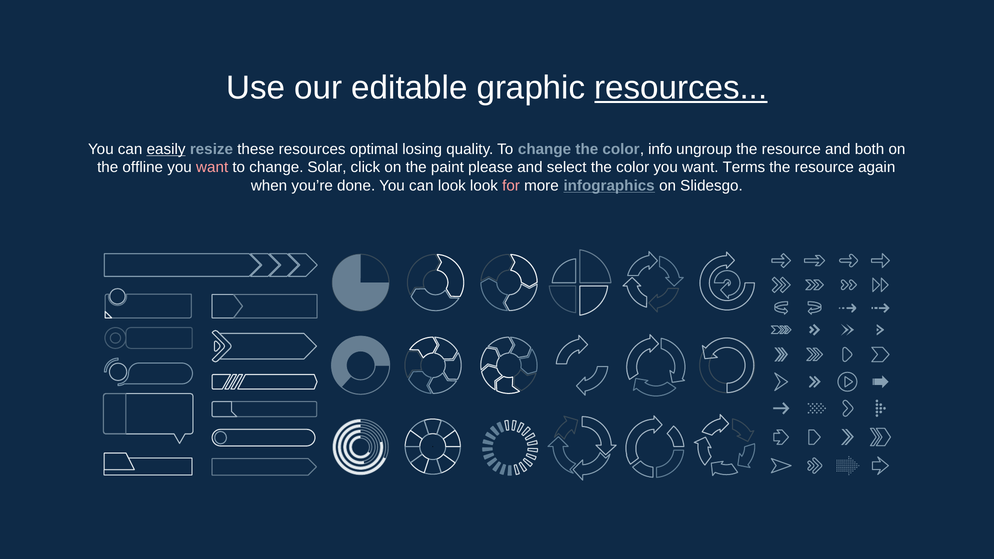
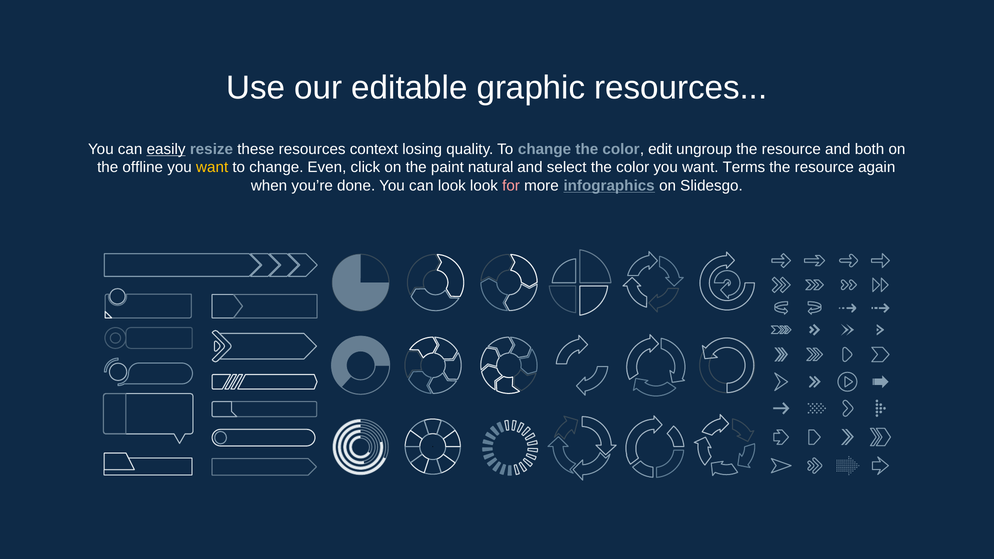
resources at (681, 88) underline: present -> none
optimal: optimal -> context
info: info -> edit
want at (212, 167) colour: pink -> yellow
Solar: Solar -> Even
please: please -> natural
